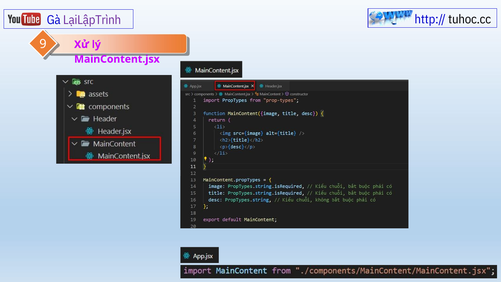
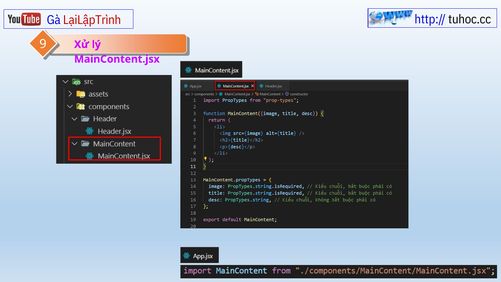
LạiLậpTrình colour: purple -> red
